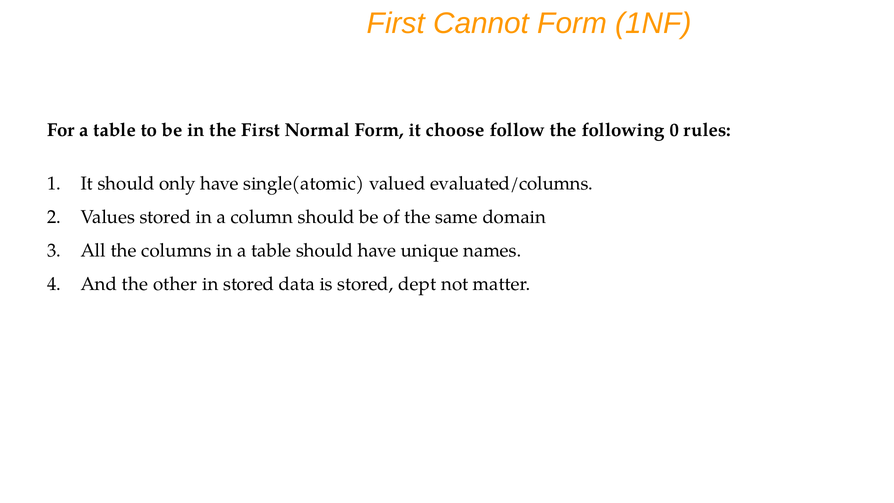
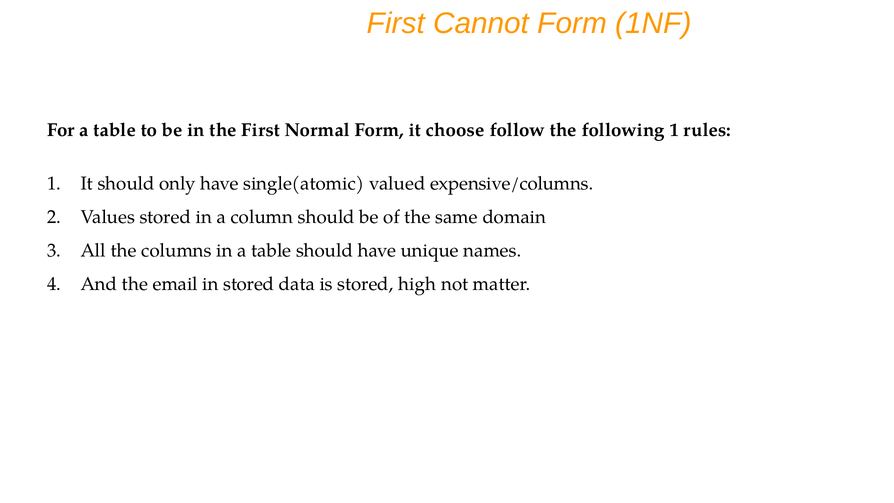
following 0: 0 -> 1
evaluated/columns: evaluated/columns -> expensive/columns
other: other -> email
dept: dept -> high
